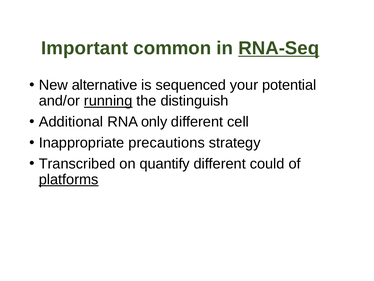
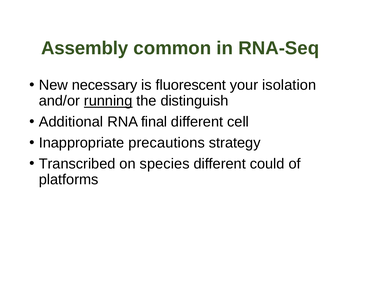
Important: Important -> Assembly
RNA-Seq underline: present -> none
alternative: alternative -> necessary
sequenced: sequenced -> fluorescent
potential: potential -> isolation
only: only -> final
quantify: quantify -> species
platforms underline: present -> none
